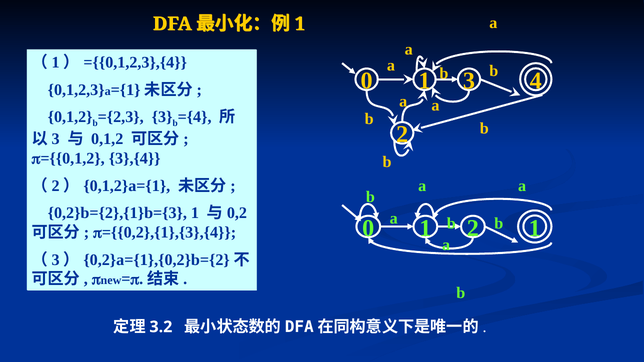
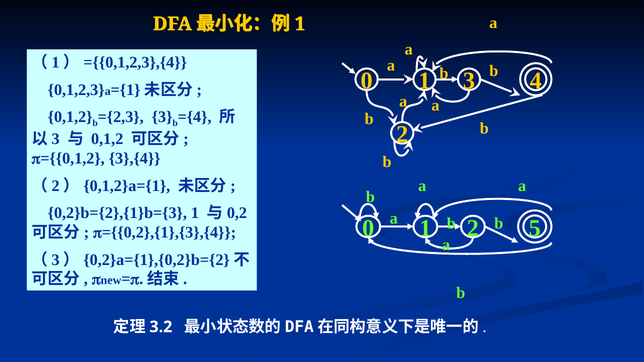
1 at (535, 228): 1 -> 5
